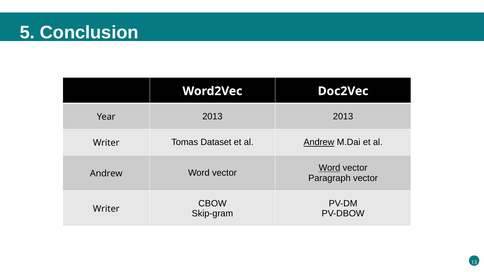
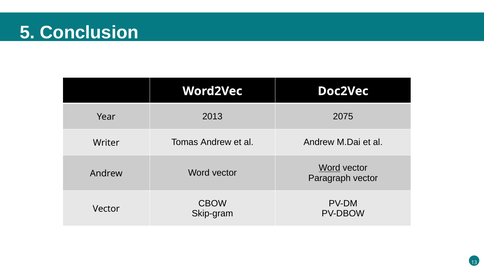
2013 2013: 2013 -> 2075
Tomas Dataset: Dataset -> Andrew
Andrew at (319, 142) underline: present -> none
Writer at (106, 209): Writer -> Vector
